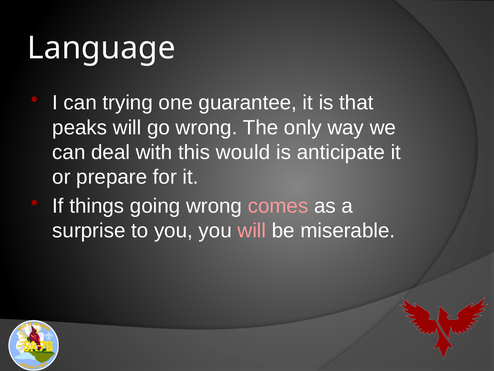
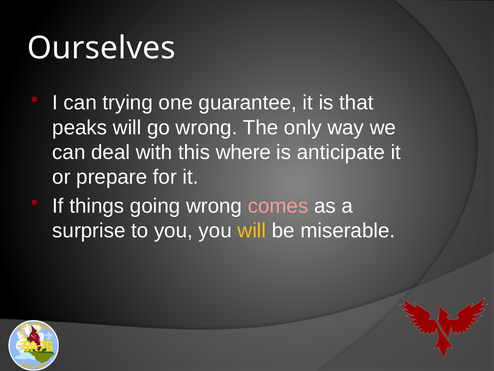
Language: Language -> Ourselves
would: would -> where
will at (252, 230) colour: pink -> yellow
